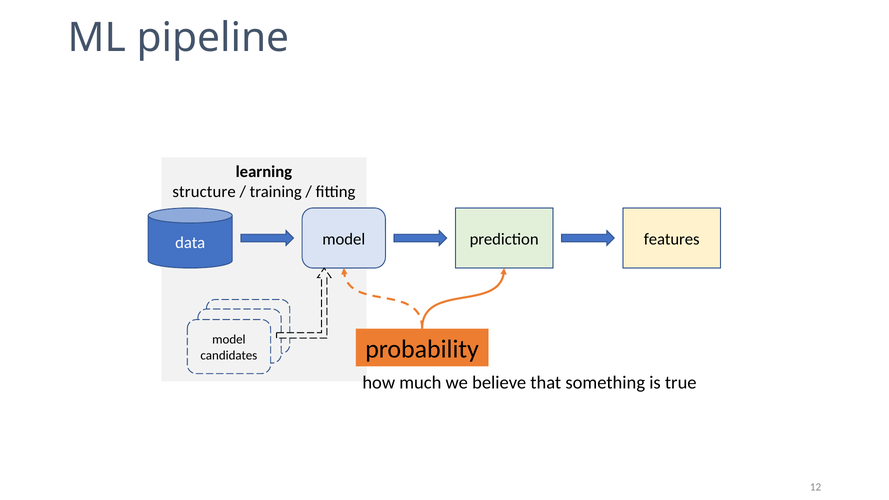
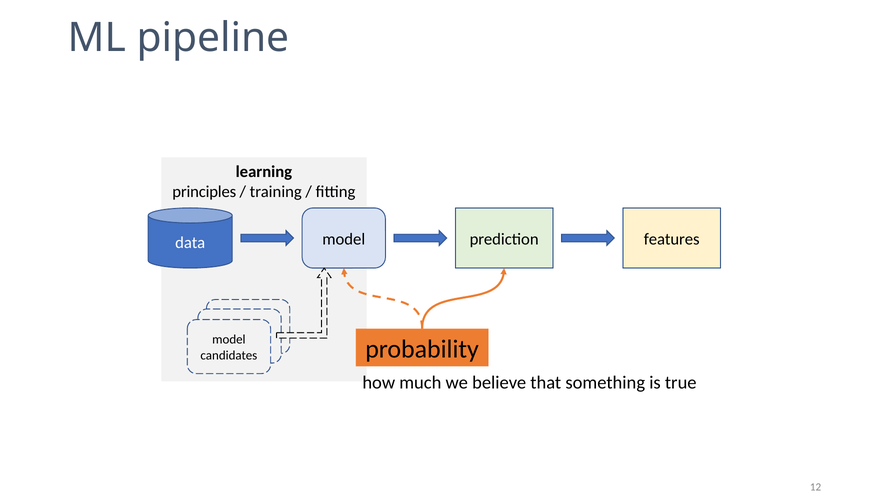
structure: structure -> principles
